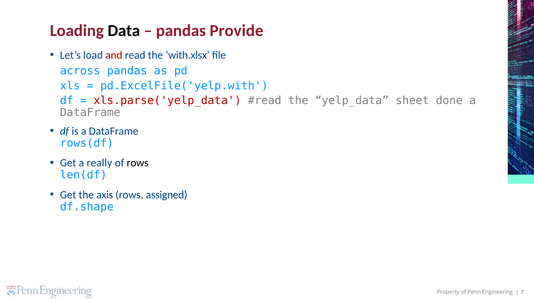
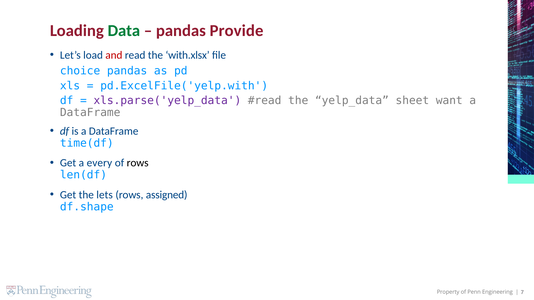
Data colour: black -> green
across: across -> choice
xls.parse('yelp_data colour: red -> purple
done: done -> want
rows(df: rows(df -> time(df
really: really -> every
axis: axis -> lets
